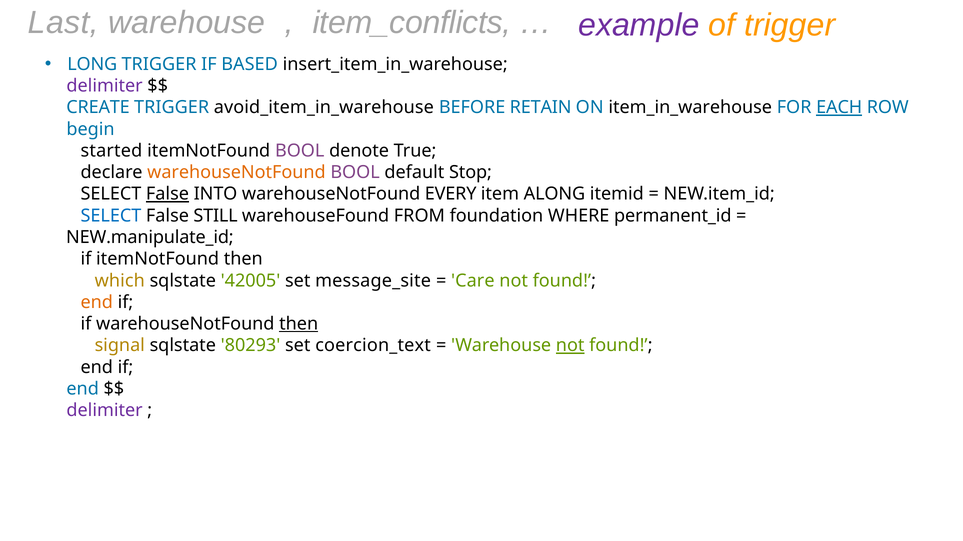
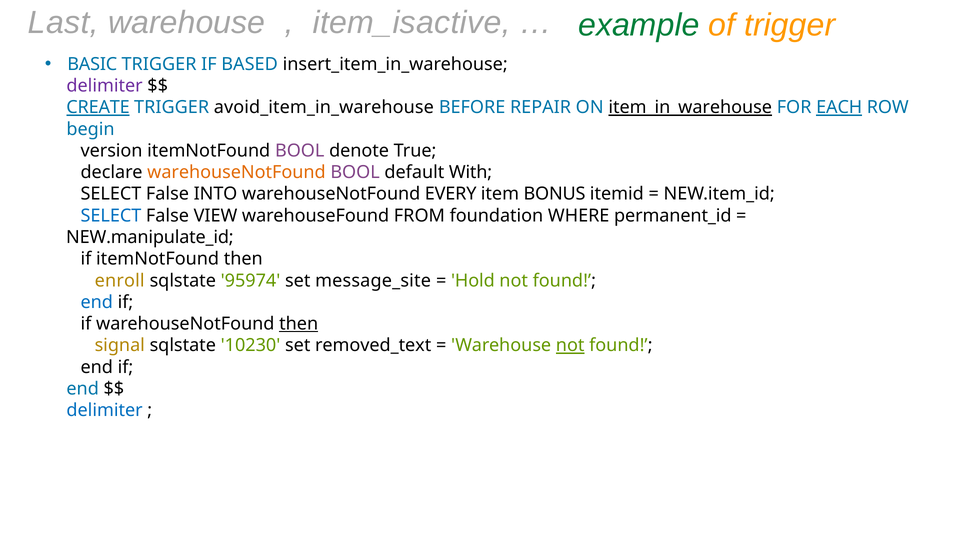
item_conflicts: item_conflicts -> item_isactive
example colour: purple -> green
LONG: LONG -> BASIC
CREATE underline: none -> present
RETAIN: RETAIN -> REPAIR
item_in_warehouse underline: none -> present
started: started -> version
Stop: Stop -> With
False at (167, 194) underline: present -> none
ALONG: ALONG -> BONUS
STILL: STILL -> VIEW
which: which -> enroll
42005: 42005 -> 95974
Care: Care -> Hold
end at (97, 303) colour: orange -> blue
80293: 80293 -> 10230
coercion_text: coercion_text -> removed_text
delimiter at (105, 411) colour: purple -> blue
